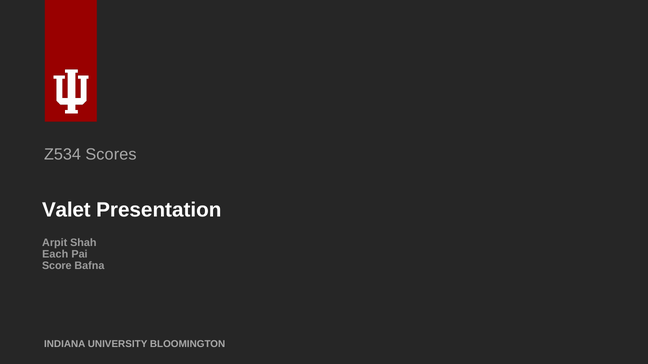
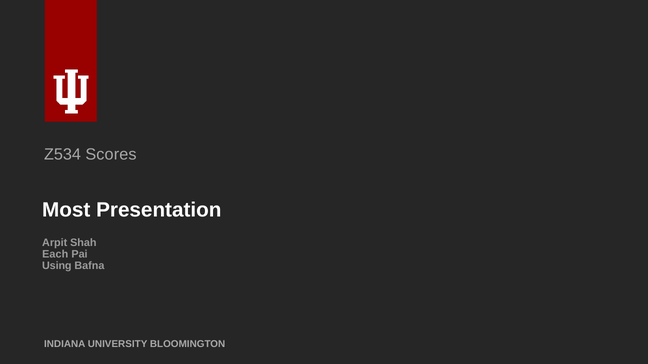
Valet: Valet -> Most
Score: Score -> Using
